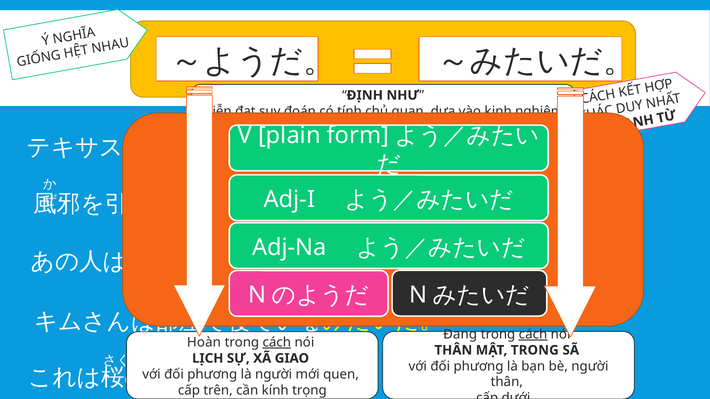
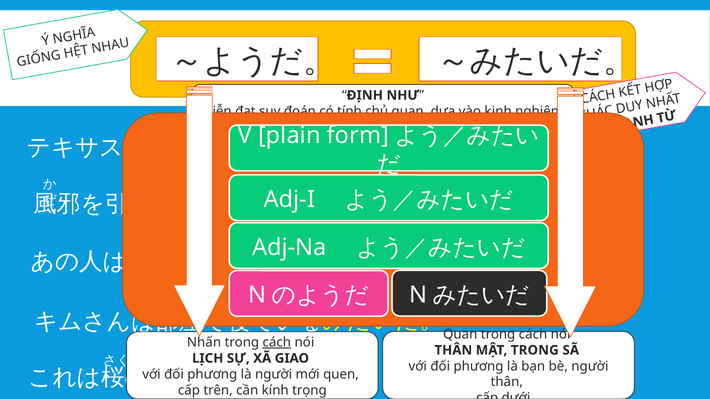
Đang at (460, 335): Đang -> Quan
cách at (533, 335) underline: present -> none
Hoàn: Hoàn -> Nhấn
